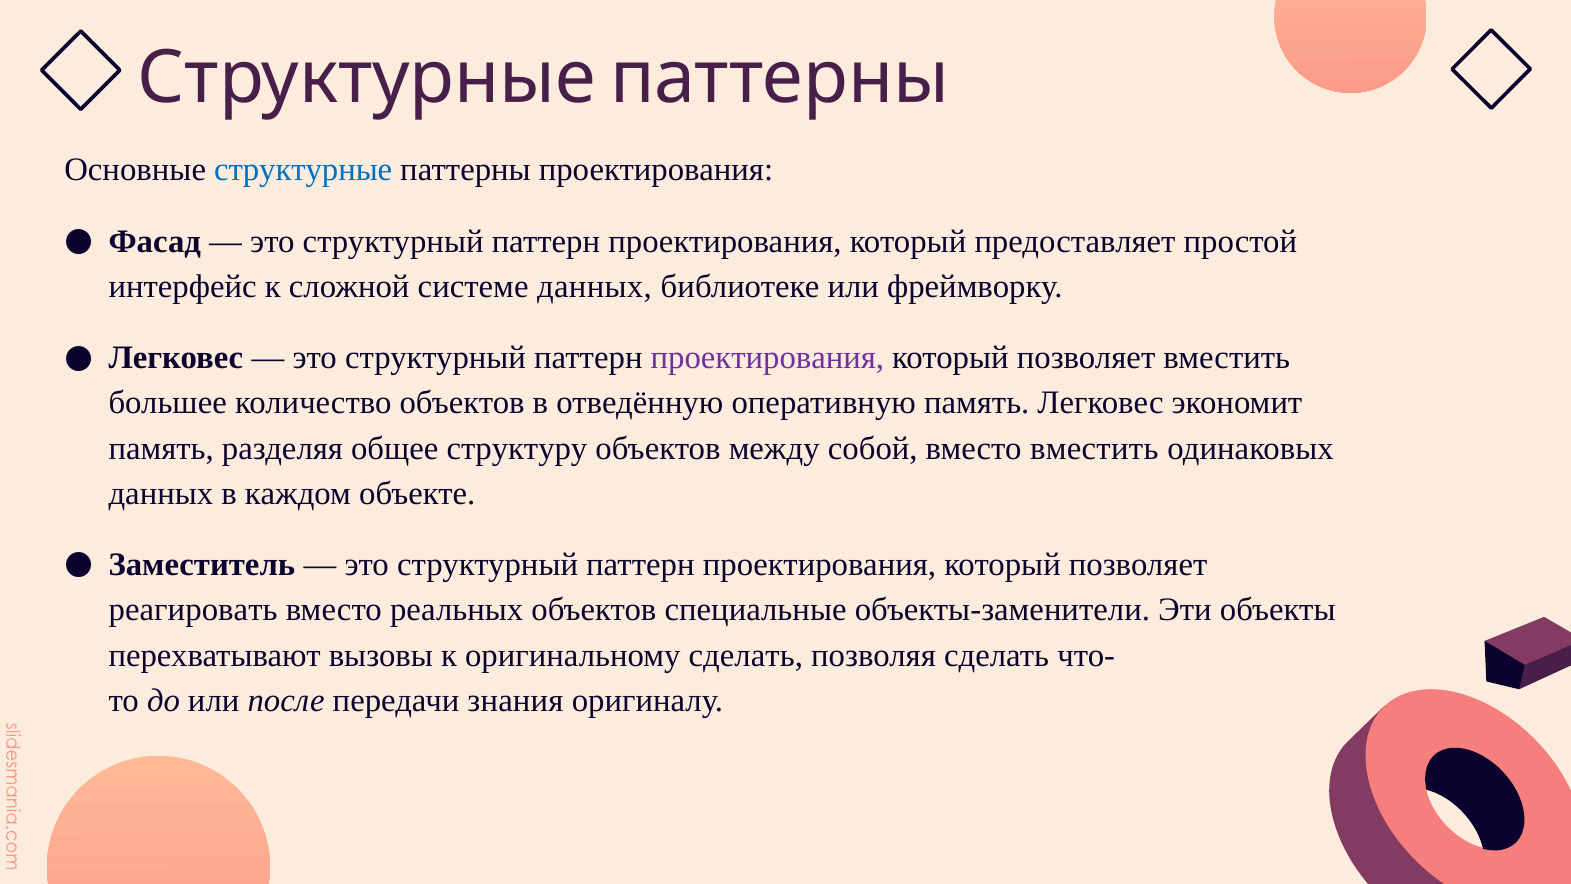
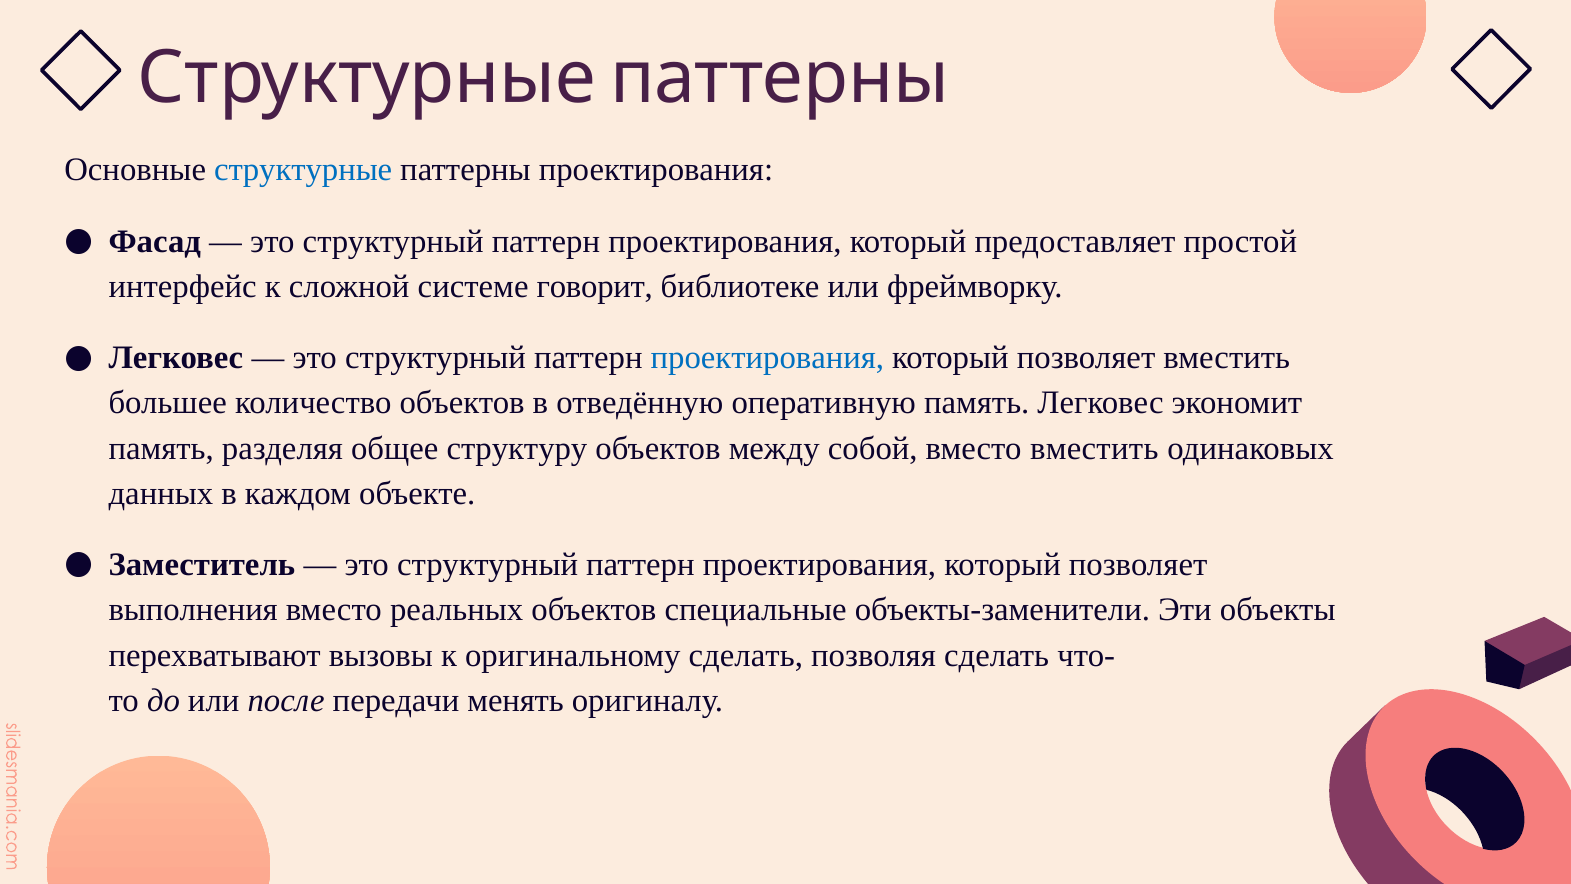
системе данных: данных -> говорит
проектирования at (767, 358) colour: purple -> blue
реагировать: реагировать -> выполнения
знания: знания -> менять
